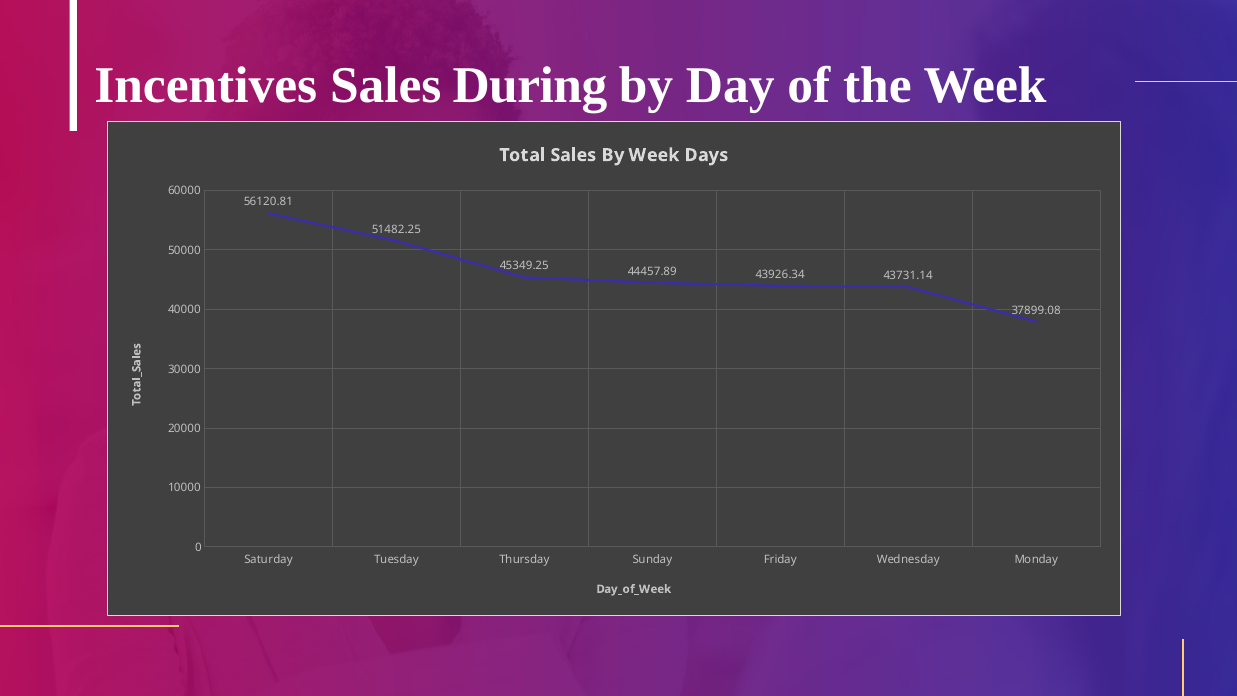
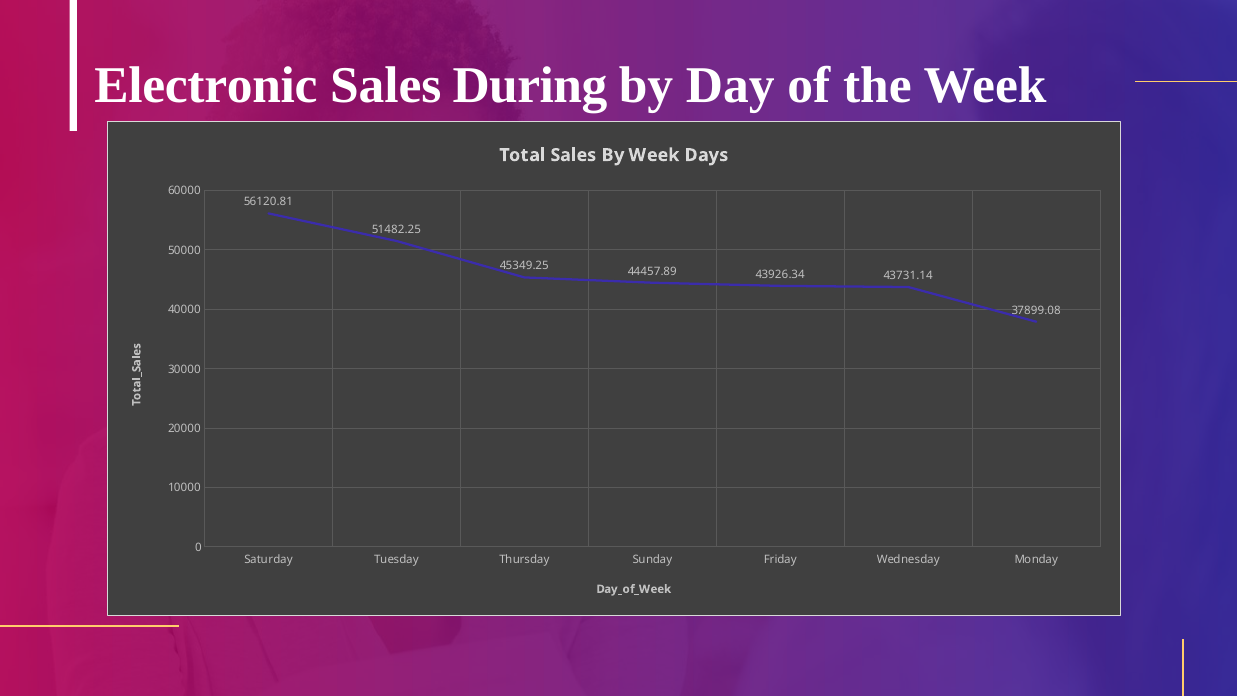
Incentives: Incentives -> Electronic
